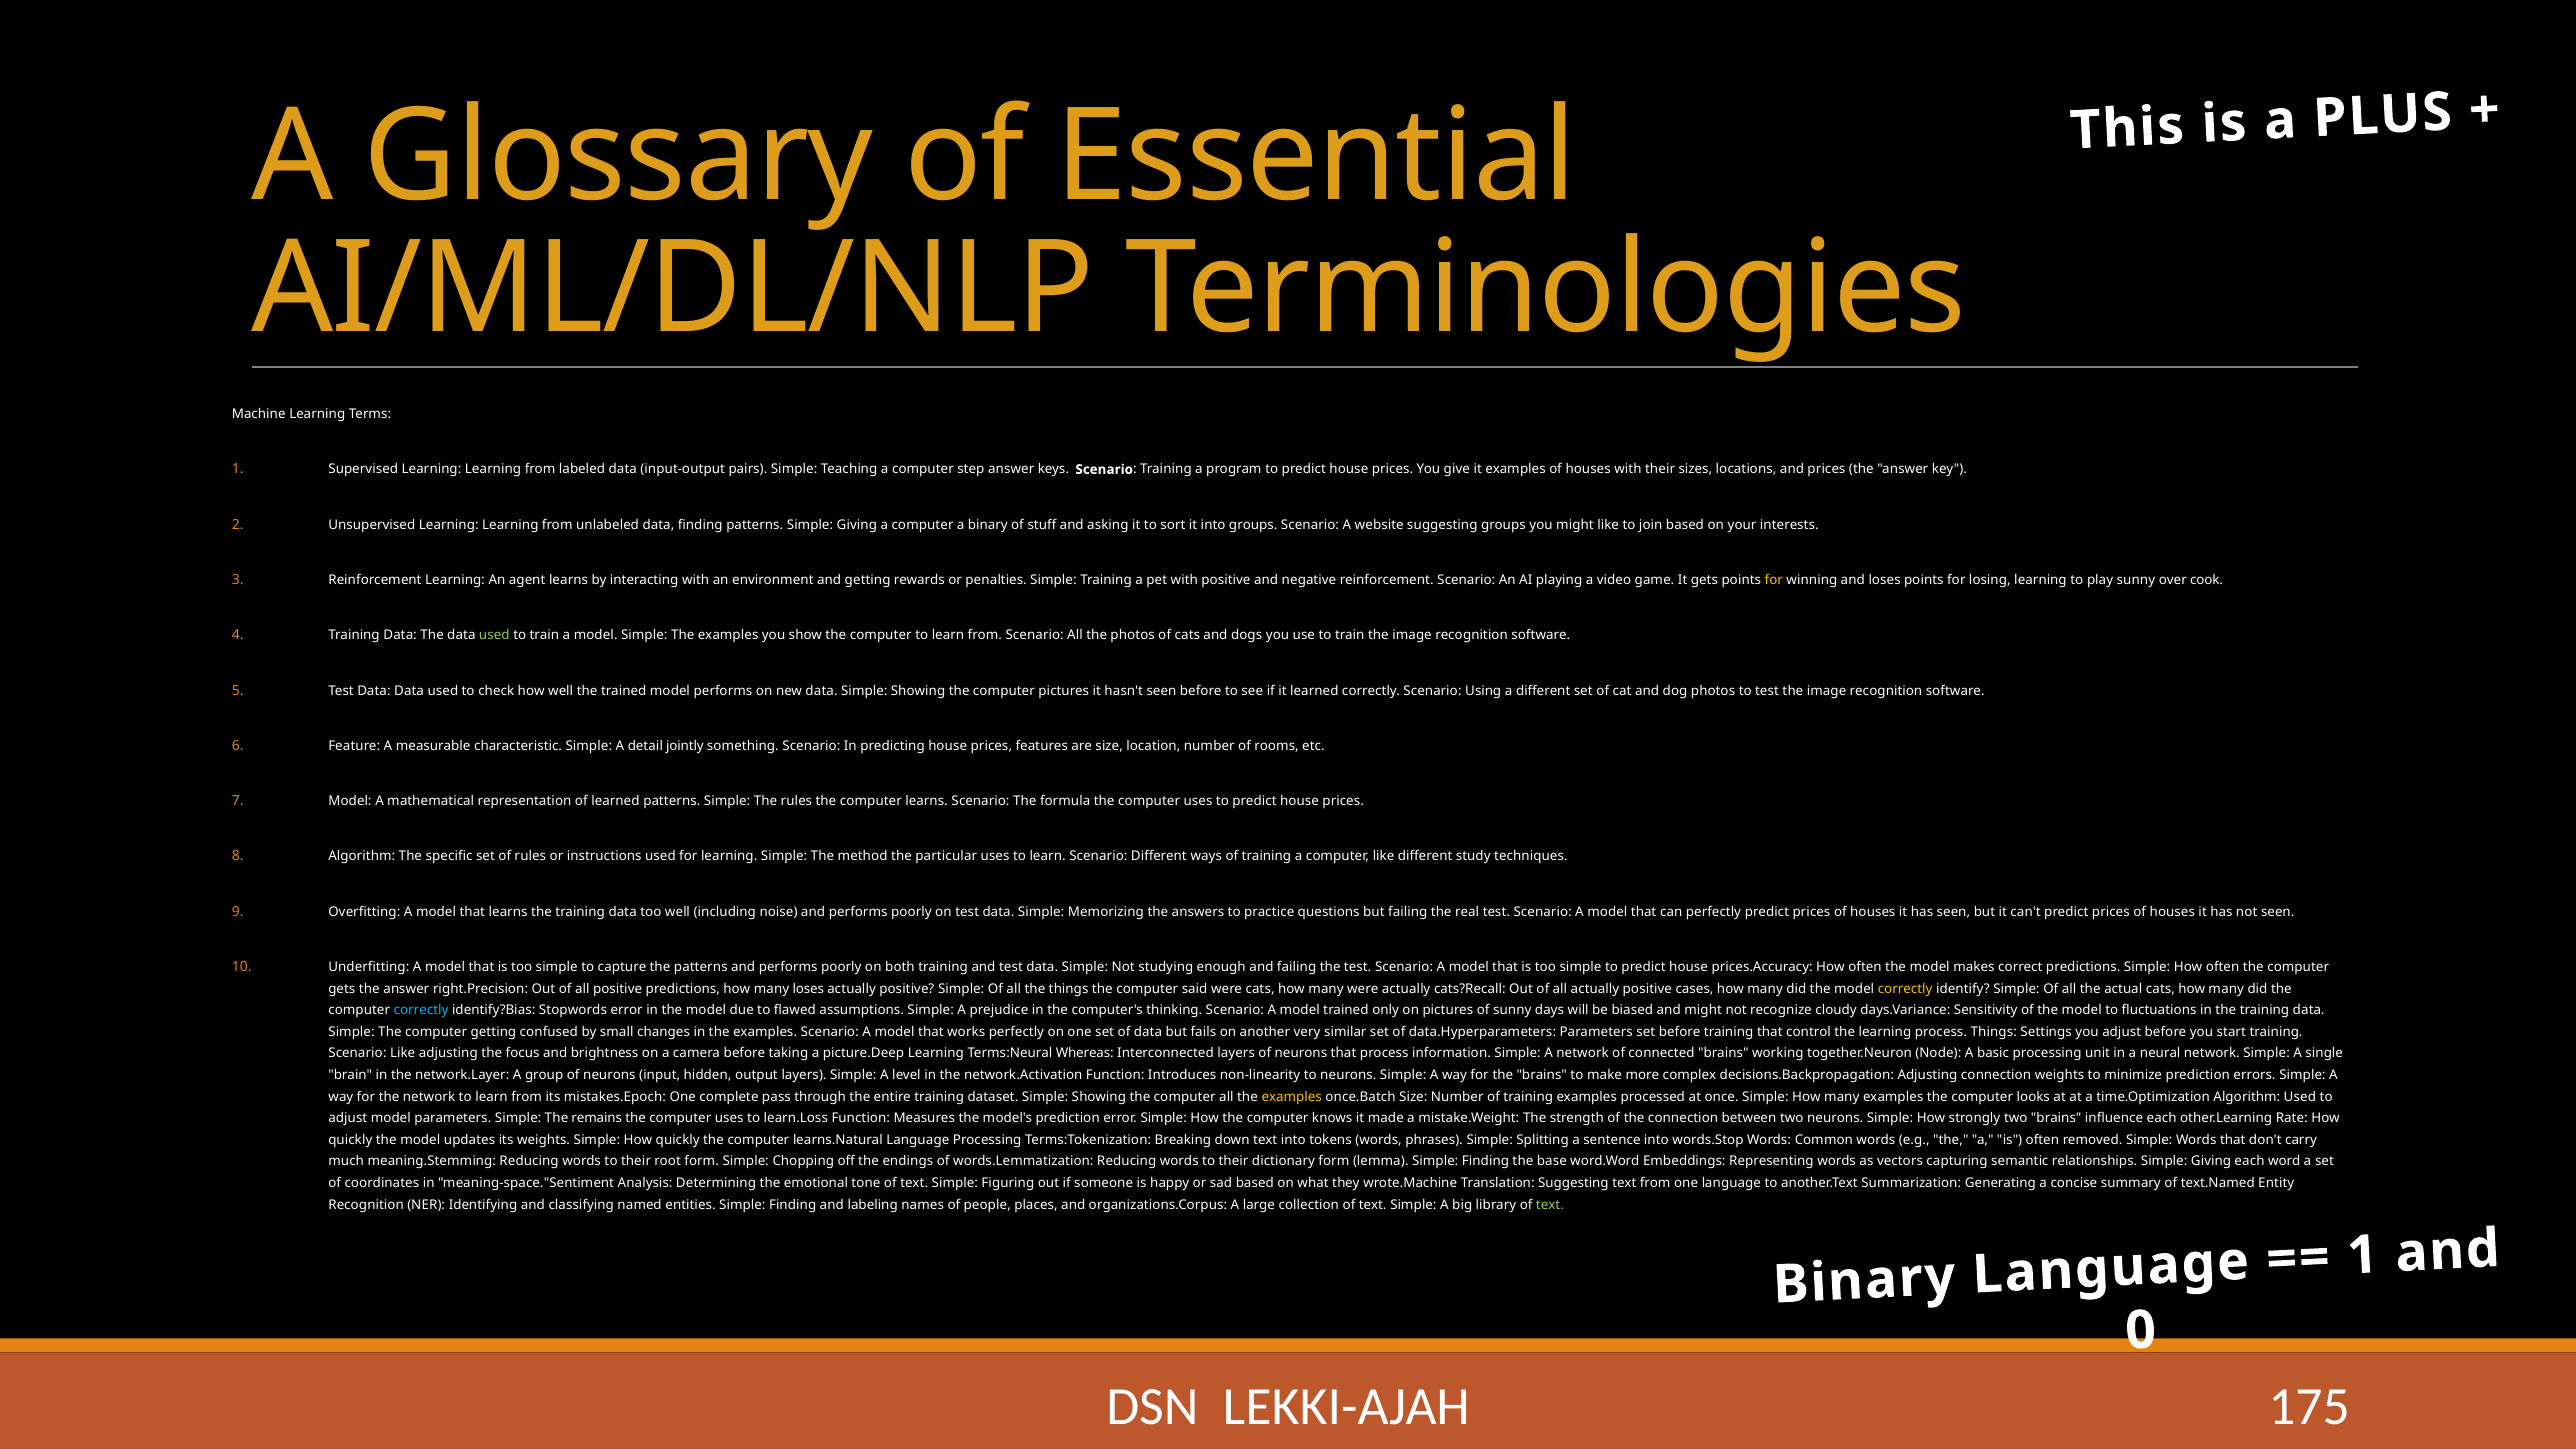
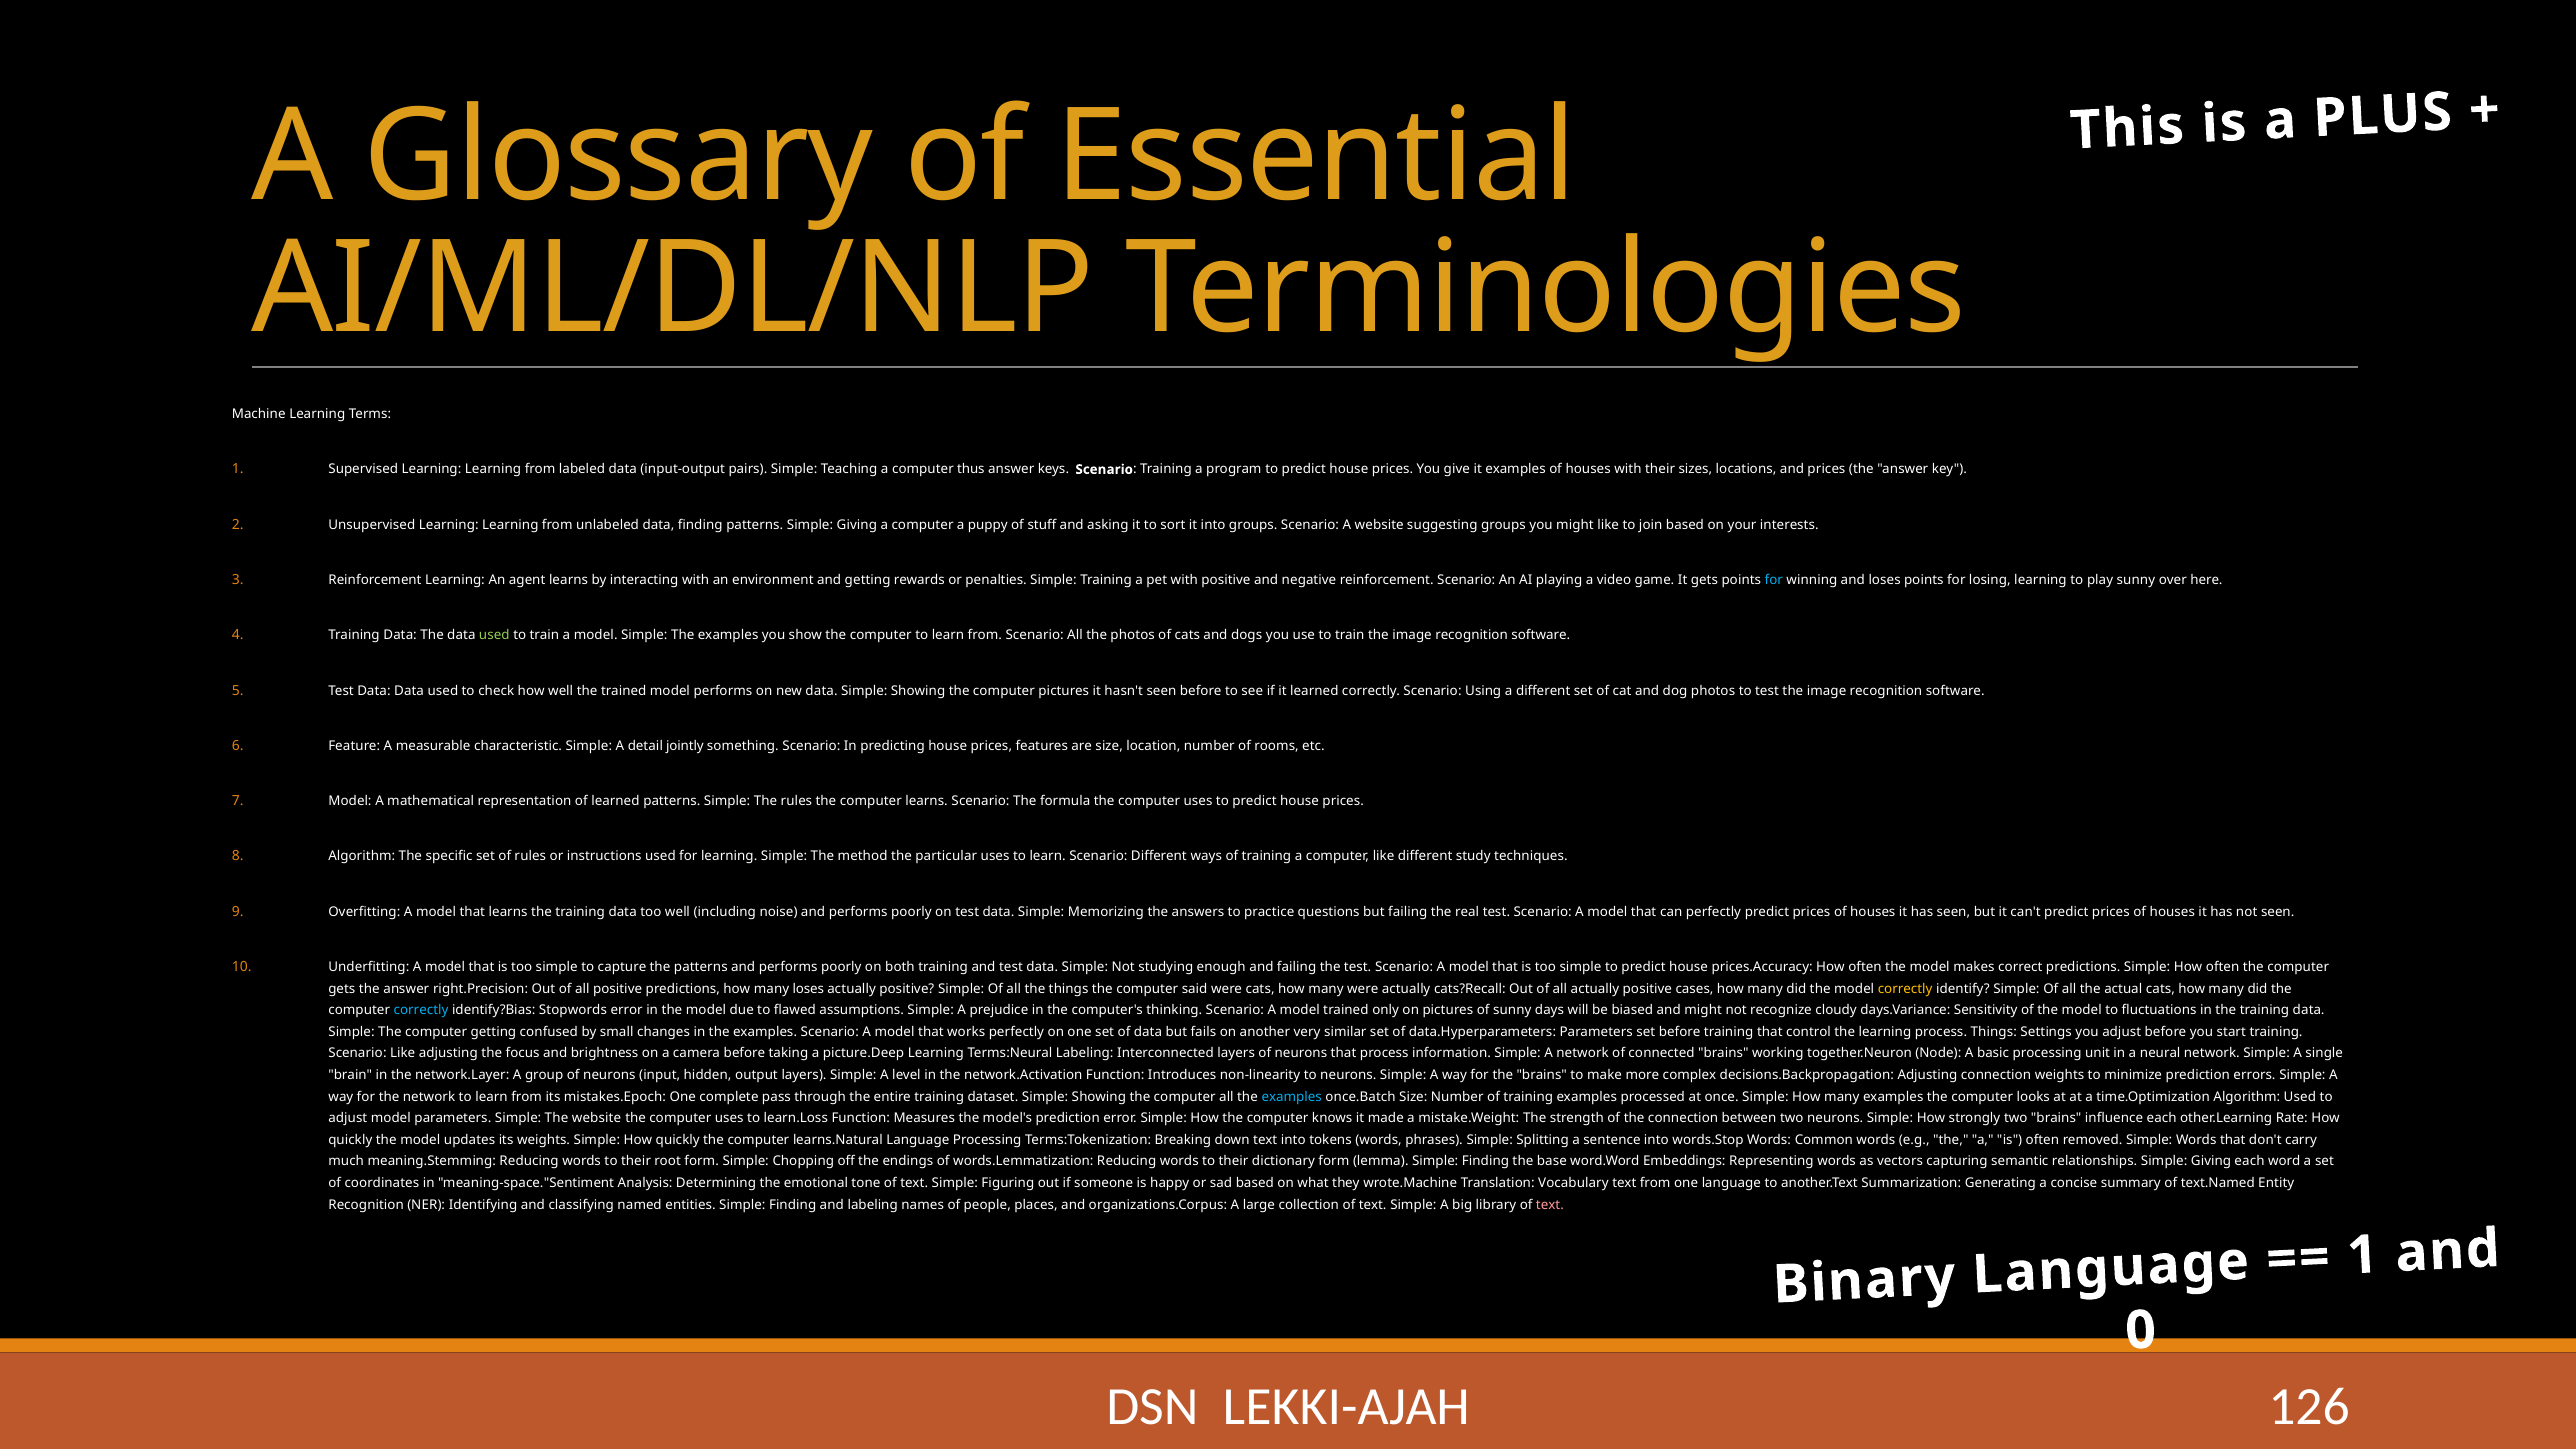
step: step -> thus
a binary: binary -> puppy
for at (1774, 580) colour: yellow -> light blue
cook: cook -> here
Terms:Neural Whereas: Whereas -> Labeling
examples at (1292, 1097) colour: yellow -> light blue
The remains: remains -> website
Translation Suggesting: Suggesting -> Vocabulary
text at (1550, 1205) colour: light green -> pink
175: 175 -> 126
